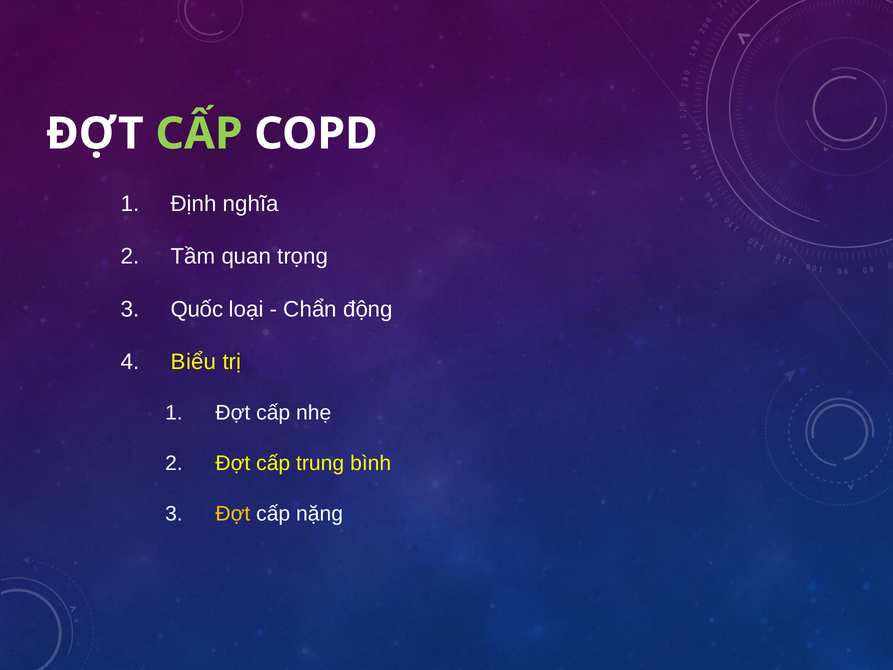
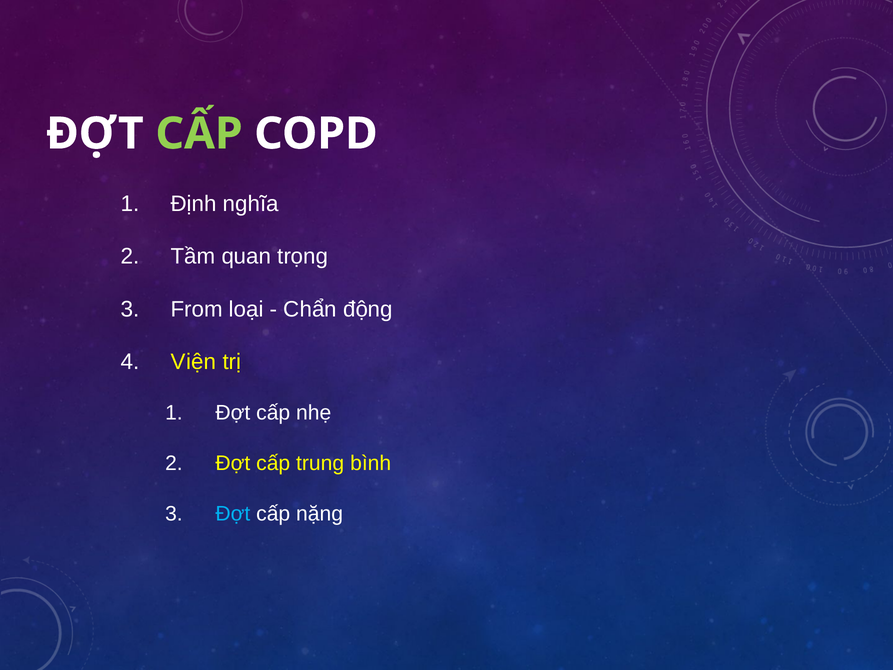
Quốc: Quốc -> From
Biểu: Biểu -> Viện
Đợt at (233, 514) colour: yellow -> light blue
